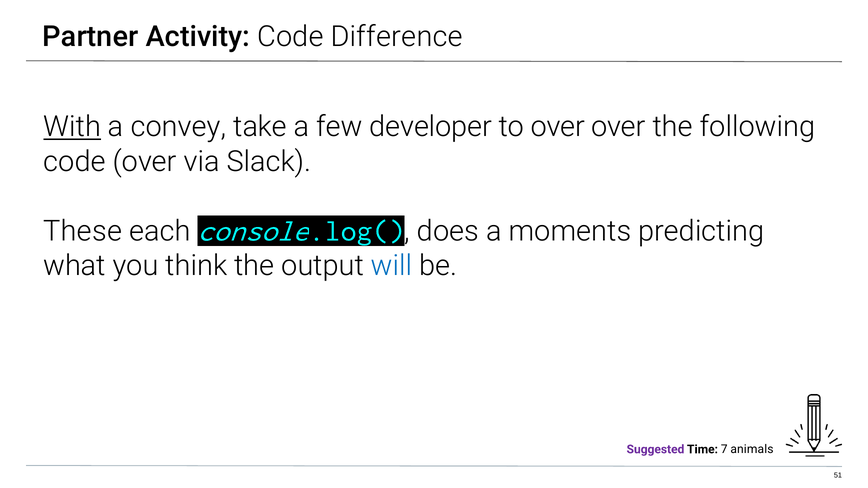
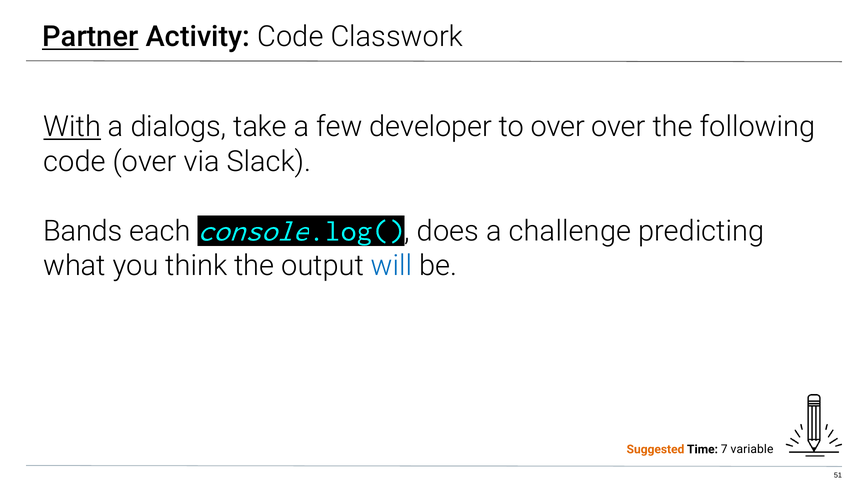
Partner underline: none -> present
Difference: Difference -> Classwork
convey: convey -> dialogs
These: These -> Bands
moments: moments -> challenge
Suggested colour: purple -> orange
animals: animals -> variable
